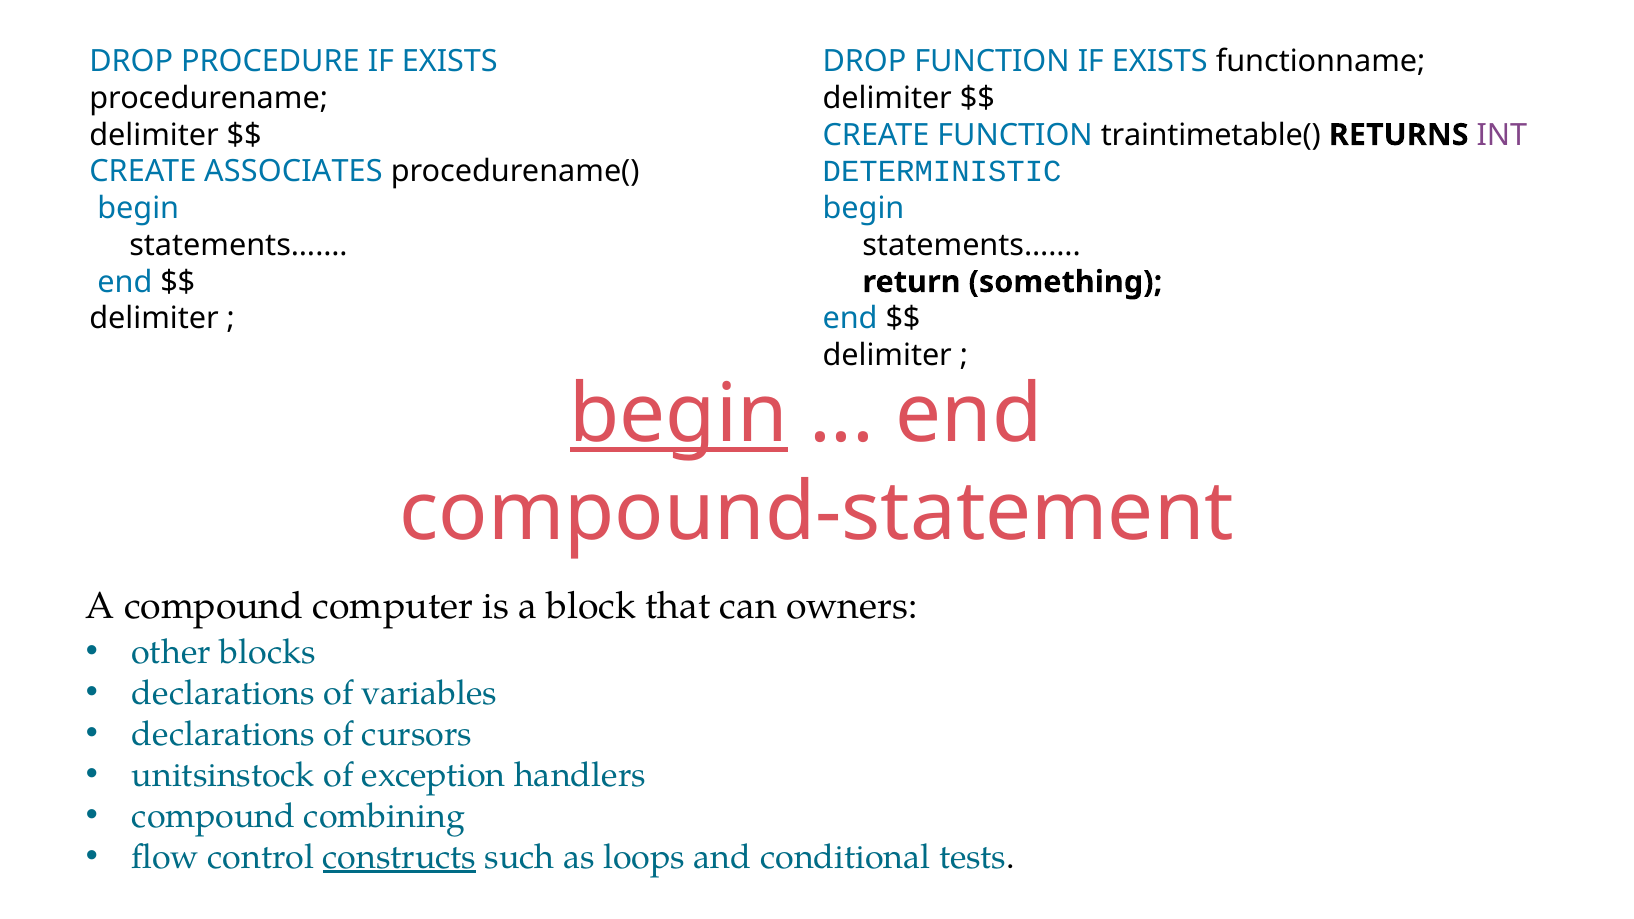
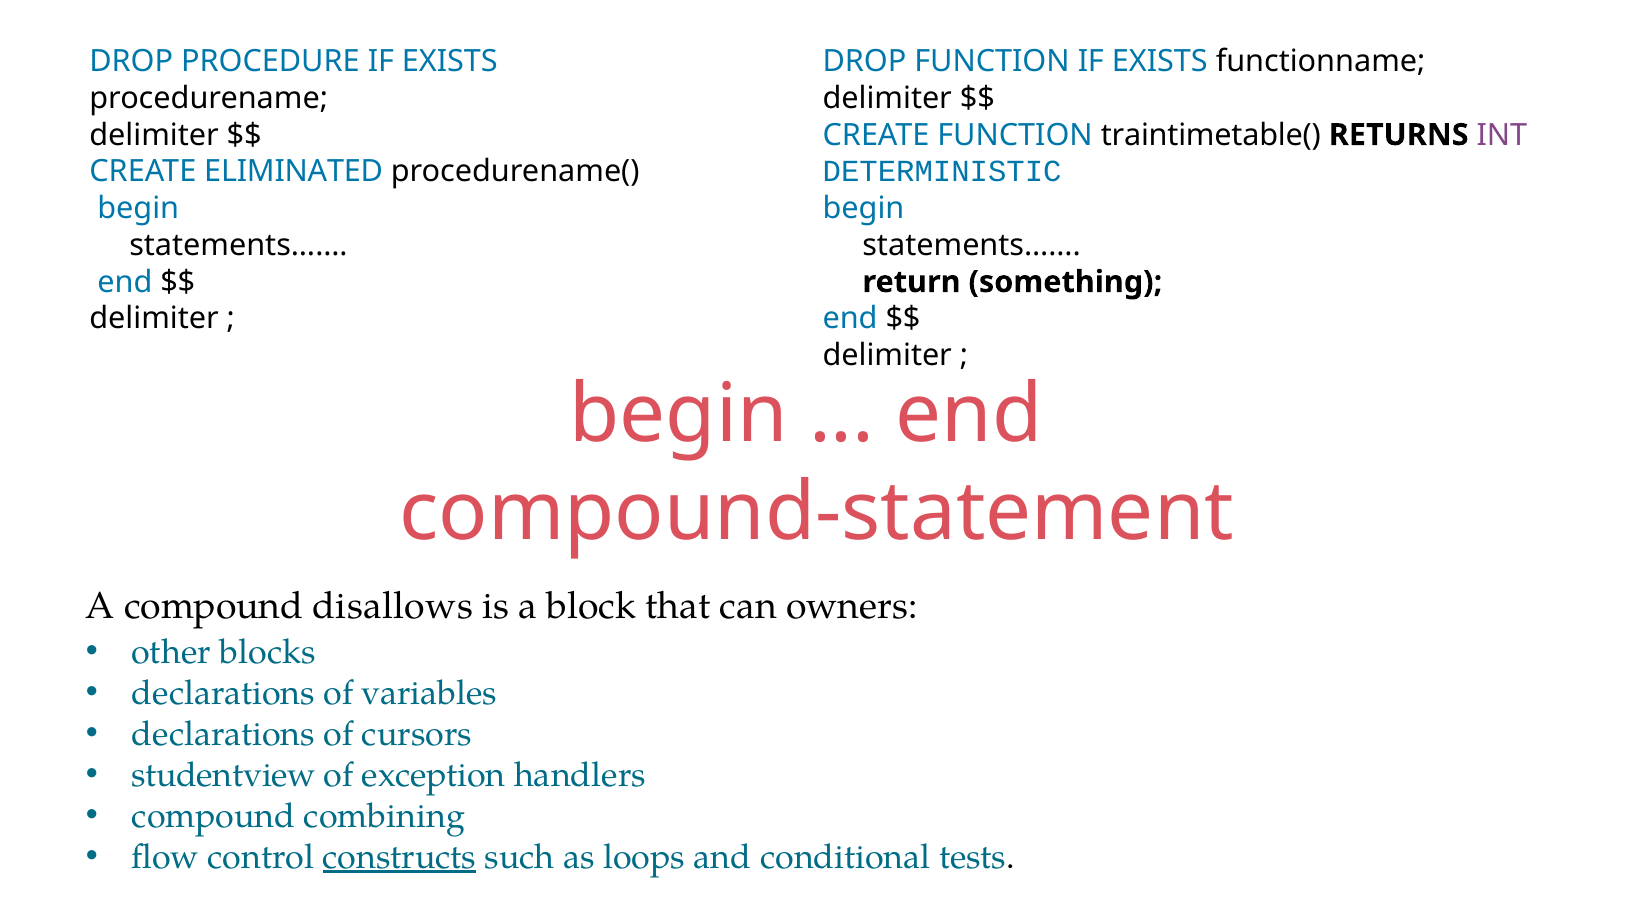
ASSOCIATES: ASSOCIATES -> ELIMINATED
begin at (679, 414) underline: present -> none
computer: computer -> disallows
unitsinstock: unitsinstock -> studentview
